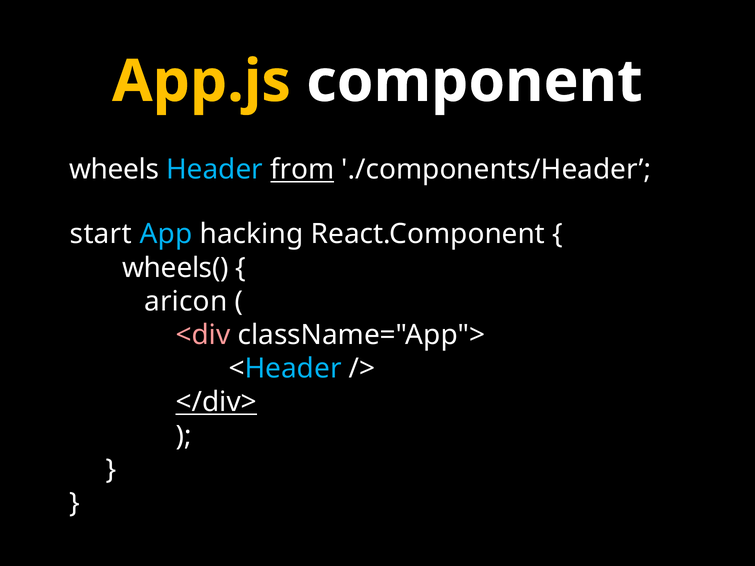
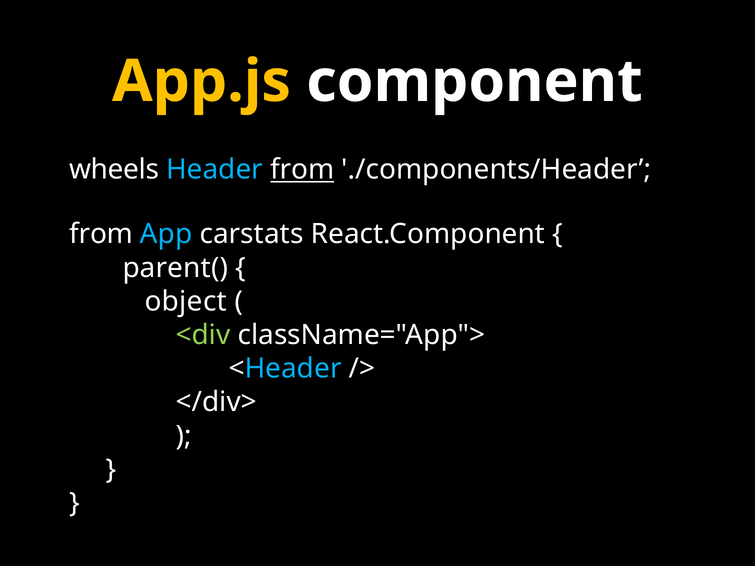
start at (101, 234): start -> from
hacking: hacking -> carstats
wheels(: wheels( -> parent(
aricon: aricon -> object
<div colour: pink -> light green
</div> underline: present -> none
